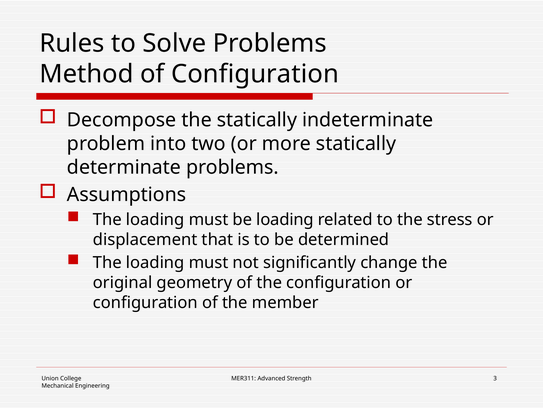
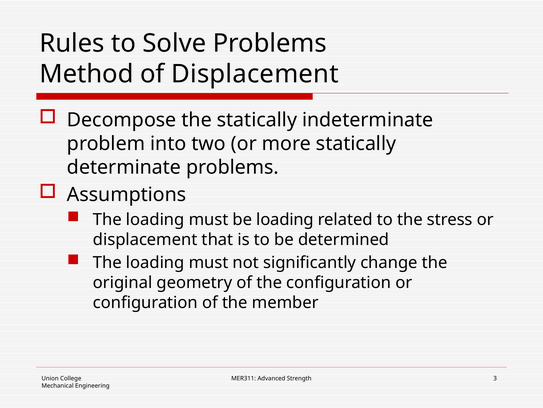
of Configuration: Configuration -> Displacement
